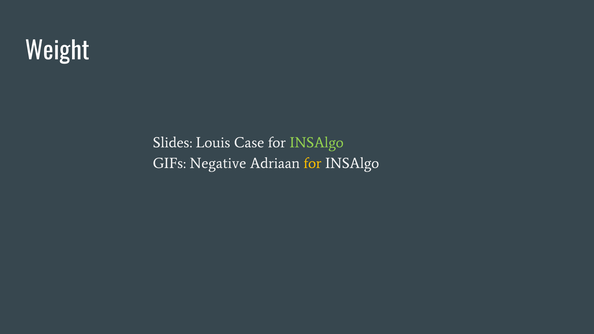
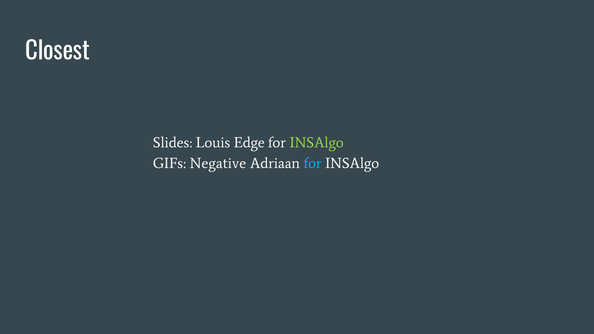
Weight: Weight -> Closest
Case: Case -> Edge
for at (313, 163) colour: yellow -> light blue
